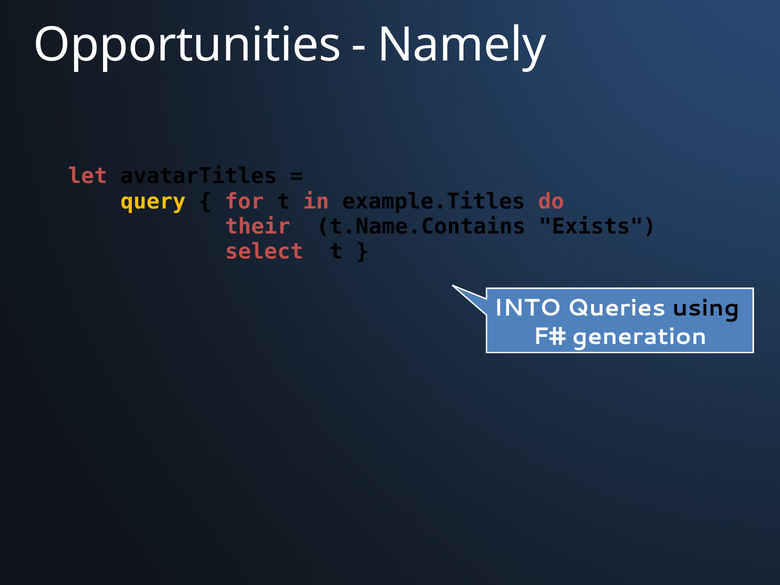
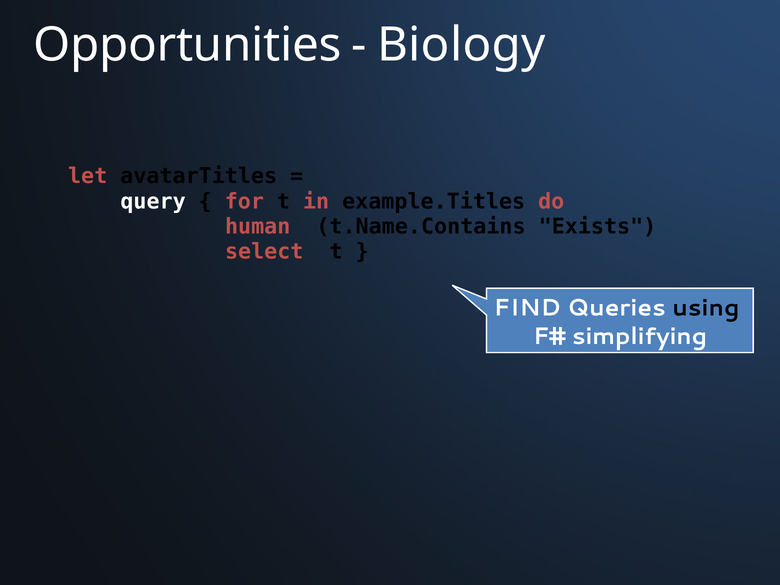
Namely: Namely -> Biology
query colour: yellow -> white
their: their -> human
INTO: INTO -> FIND
generation: generation -> simplifying
